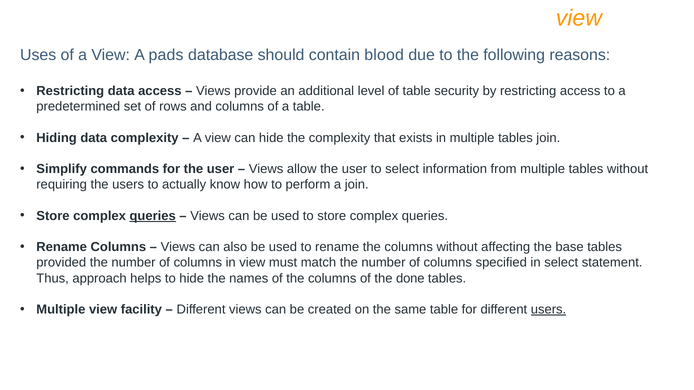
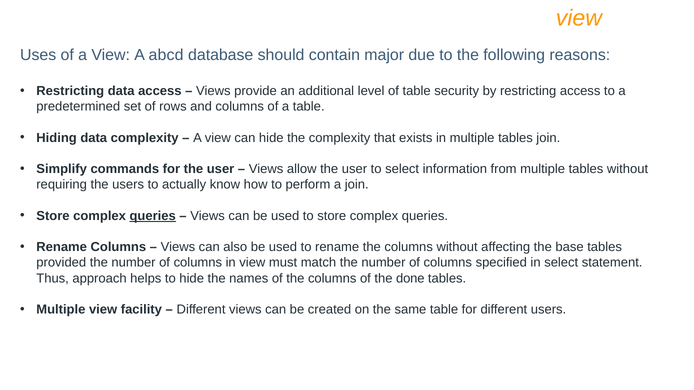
pads: pads -> abcd
blood: blood -> major
users at (549, 310) underline: present -> none
